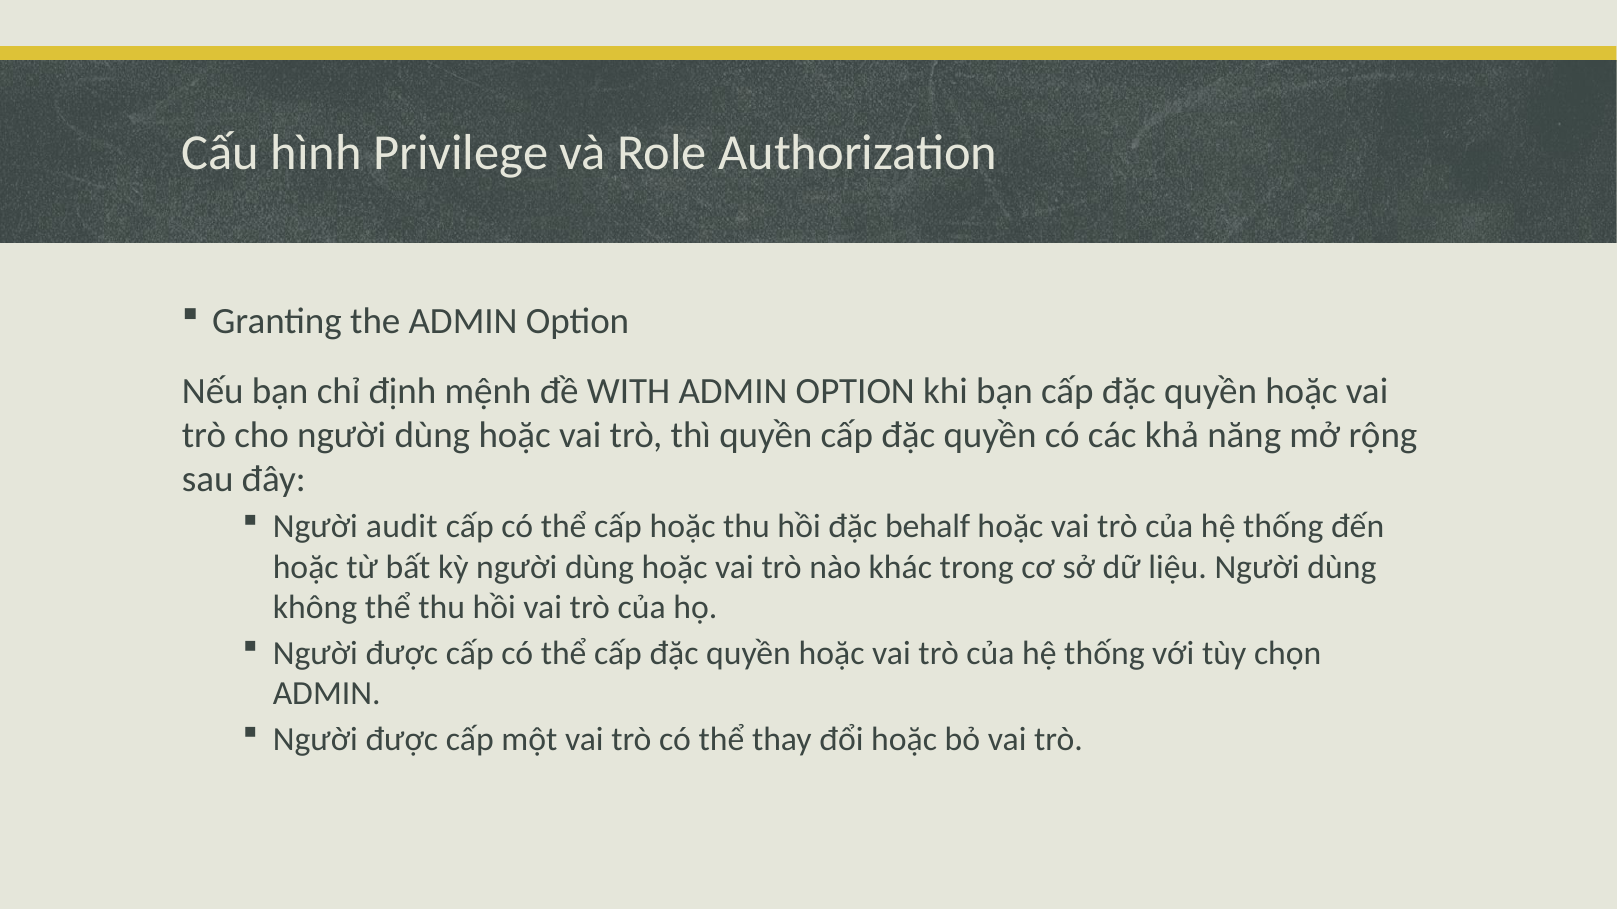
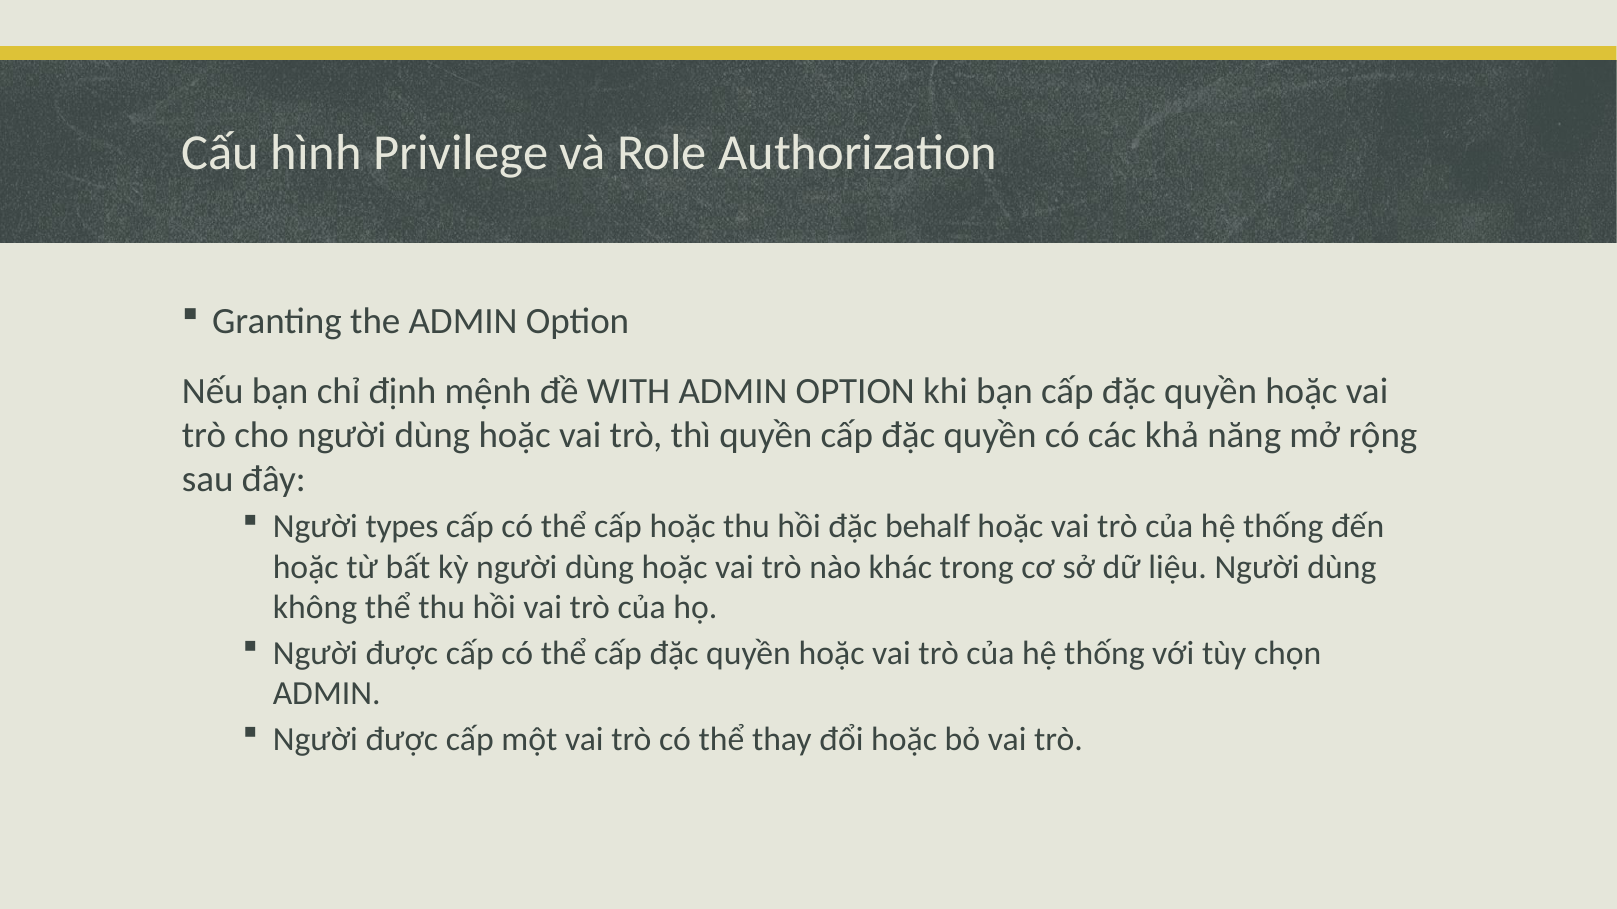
audit: audit -> types
